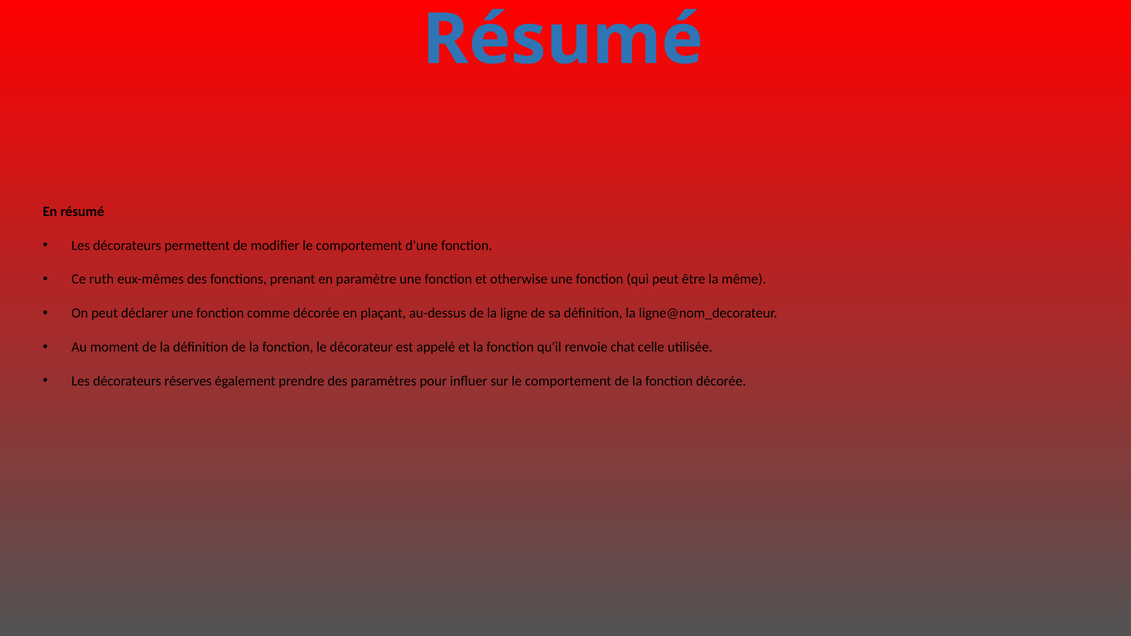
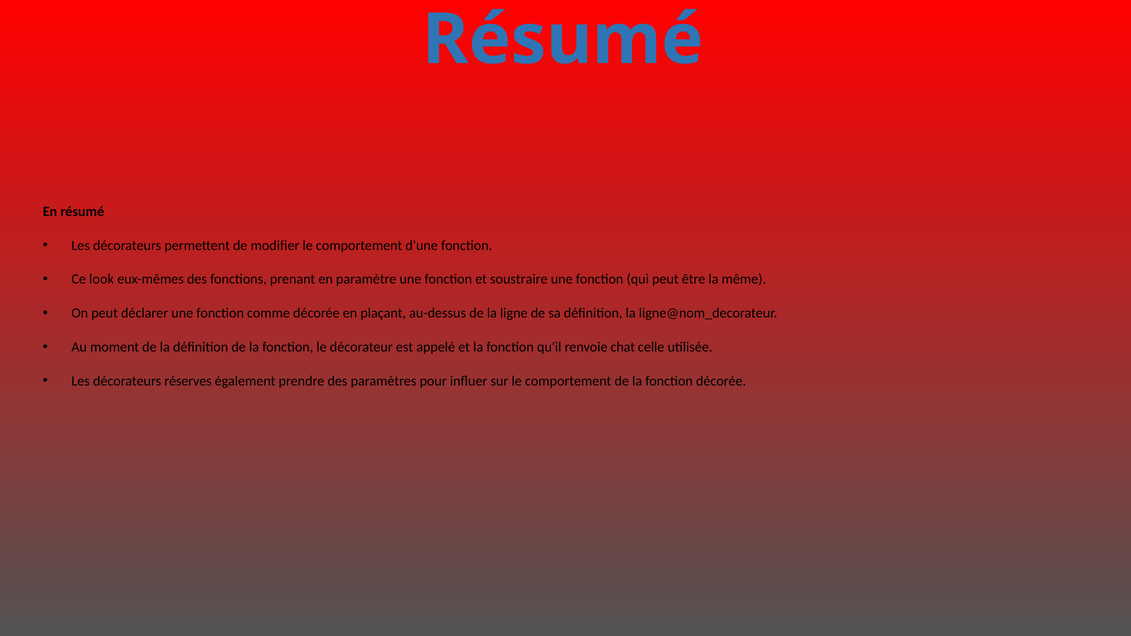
ruth: ruth -> look
otherwise: otherwise -> soustraire
